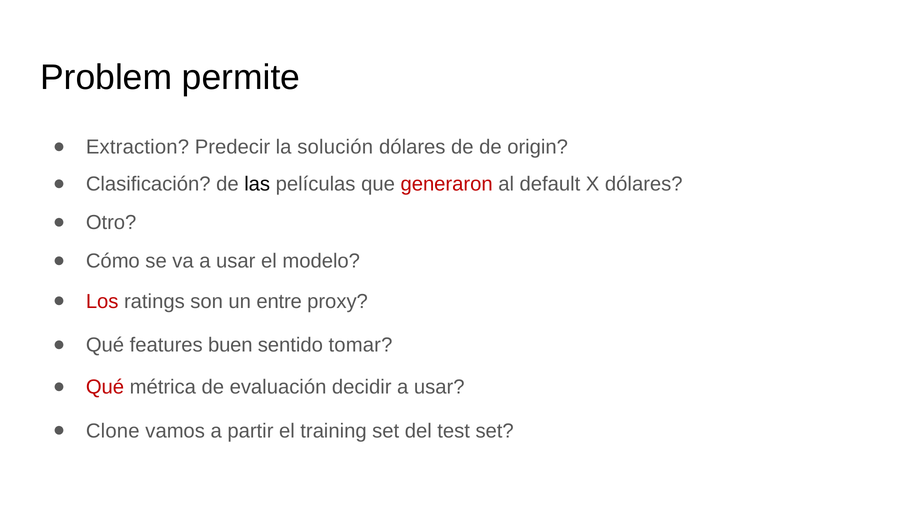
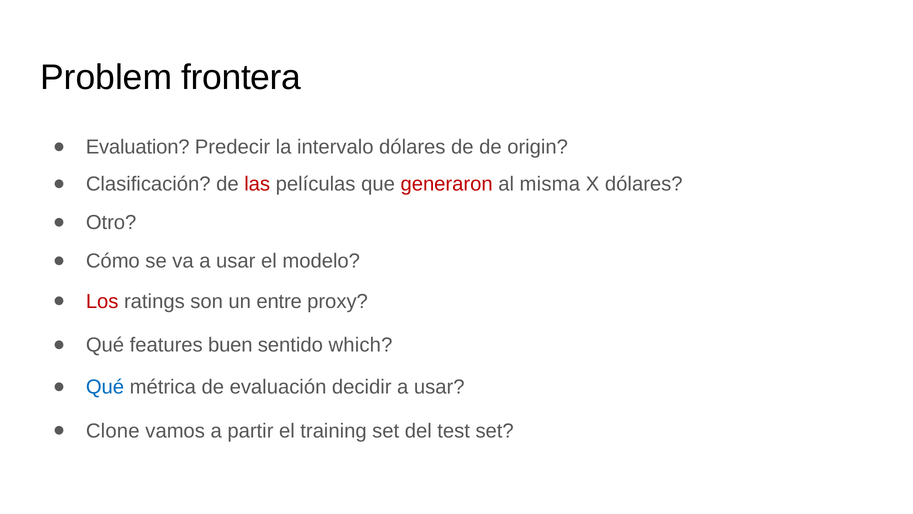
permite: permite -> frontera
Extraction: Extraction -> Evaluation
solución: solución -> intervalo
las colour: black -> red
default: default -> misma
tomar: tomar -> which
Qué at (105, 387) colour: red -> blue
